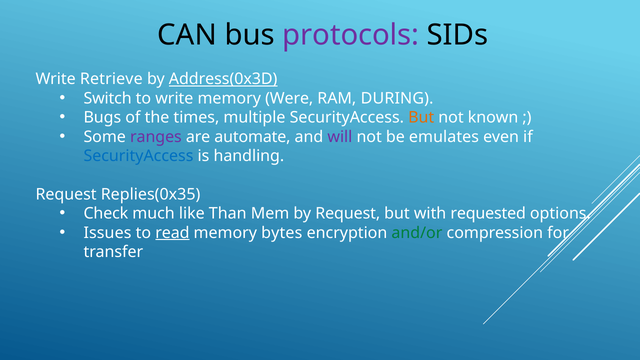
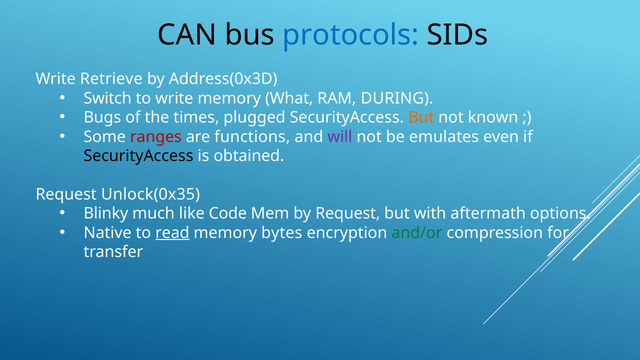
protocols colour: purple -> blue
Address(0x3D underline: present -> none
Were: Were -> What
multiple: multiple -> plugged
ranges colour: purple -> red
automate: automate -> functions
SecurityAccess at (138, 156) colour: blue -> black
handling: handling -> obtained
Replies(0x35: Replies(0x35 -> Unlock(0x35
Check: Check -> Blinky
Than: Than -> Code
requested: requested -> aftermath
Issues: Issues -> Native
